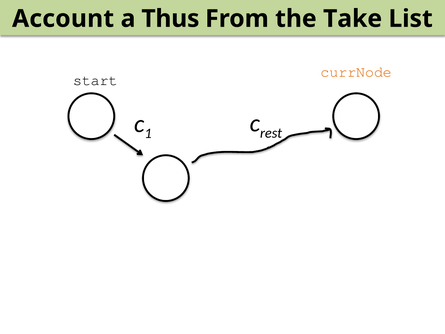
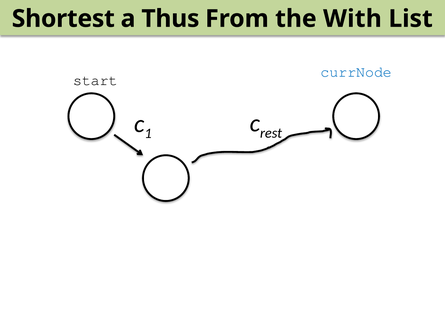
Account: Account -> Shortest
Take: Take -> With
currNode colour: orange -> blue
